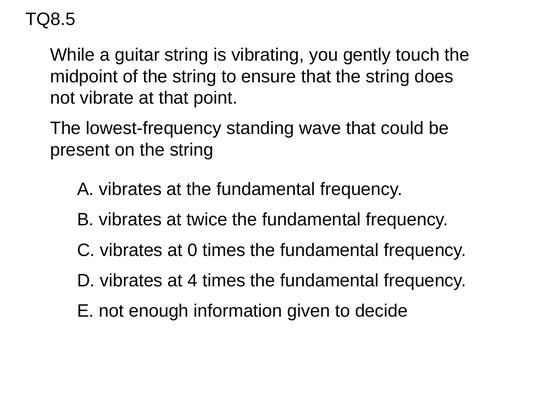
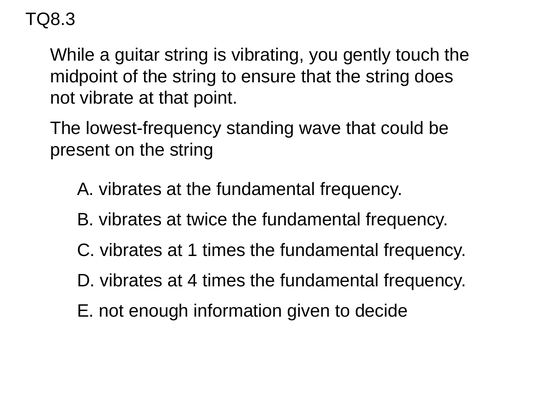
TQ8.5: TQ8.5 -> TQ8.3
0: 0 -> 1
